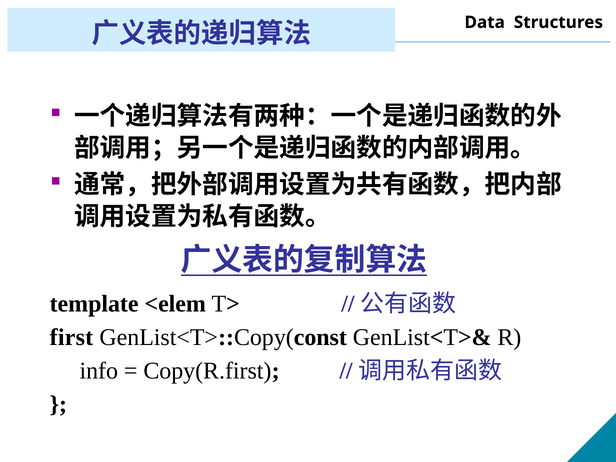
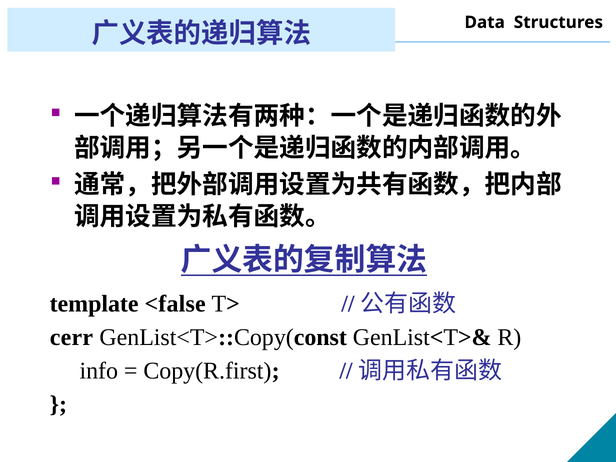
<elem: <elem -> <false
first: first -> cerr
